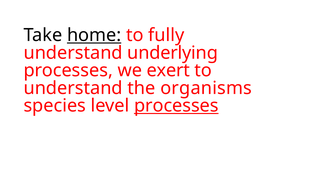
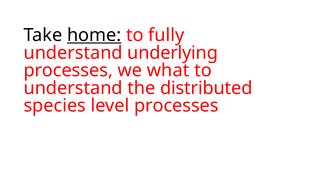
exert: exert -> what
organisms: organisms -> distributed
processes at (176, 106) underline: present -> none
